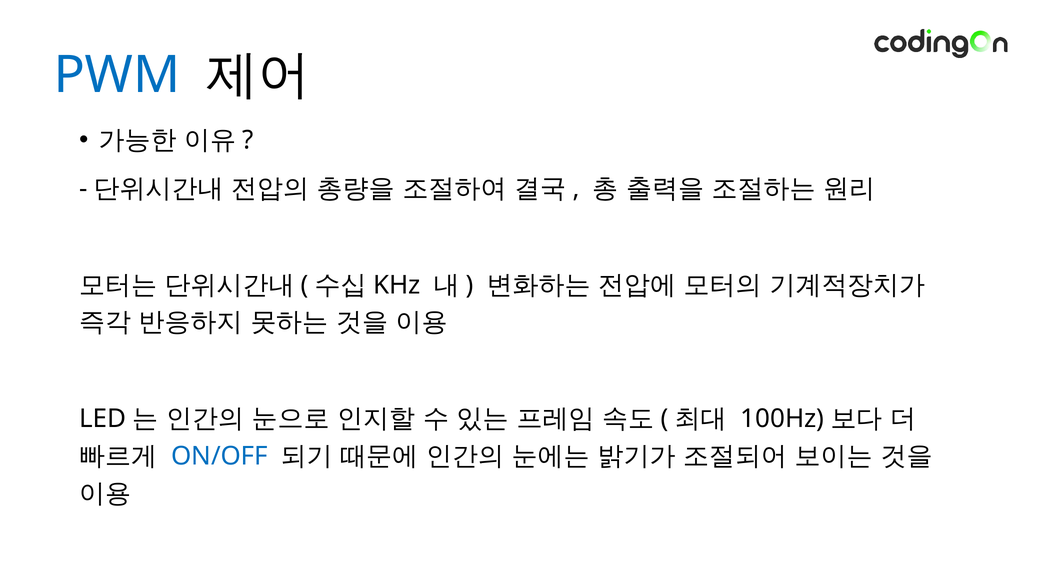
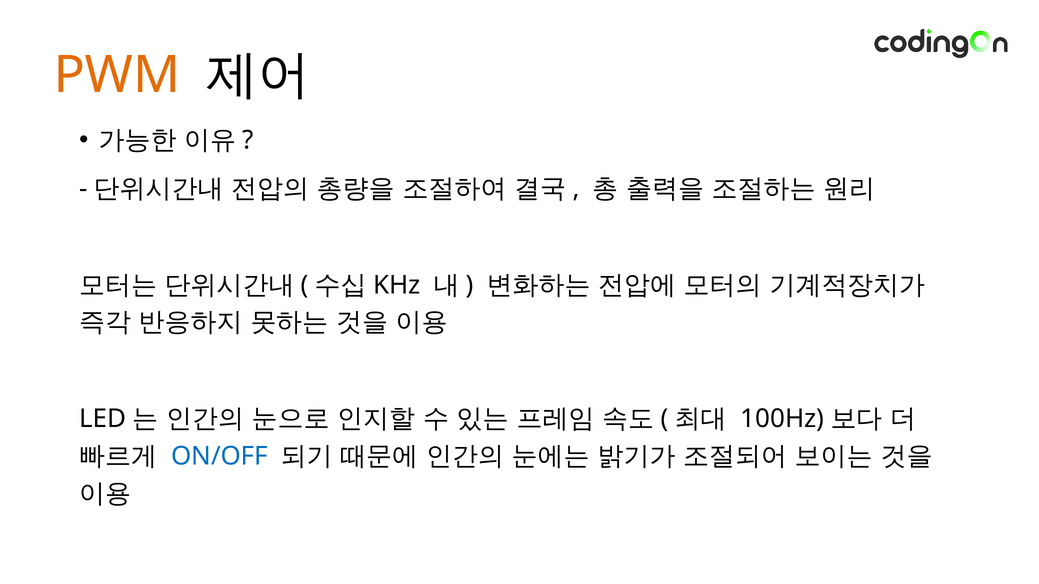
PWM colour: blue -> orange
